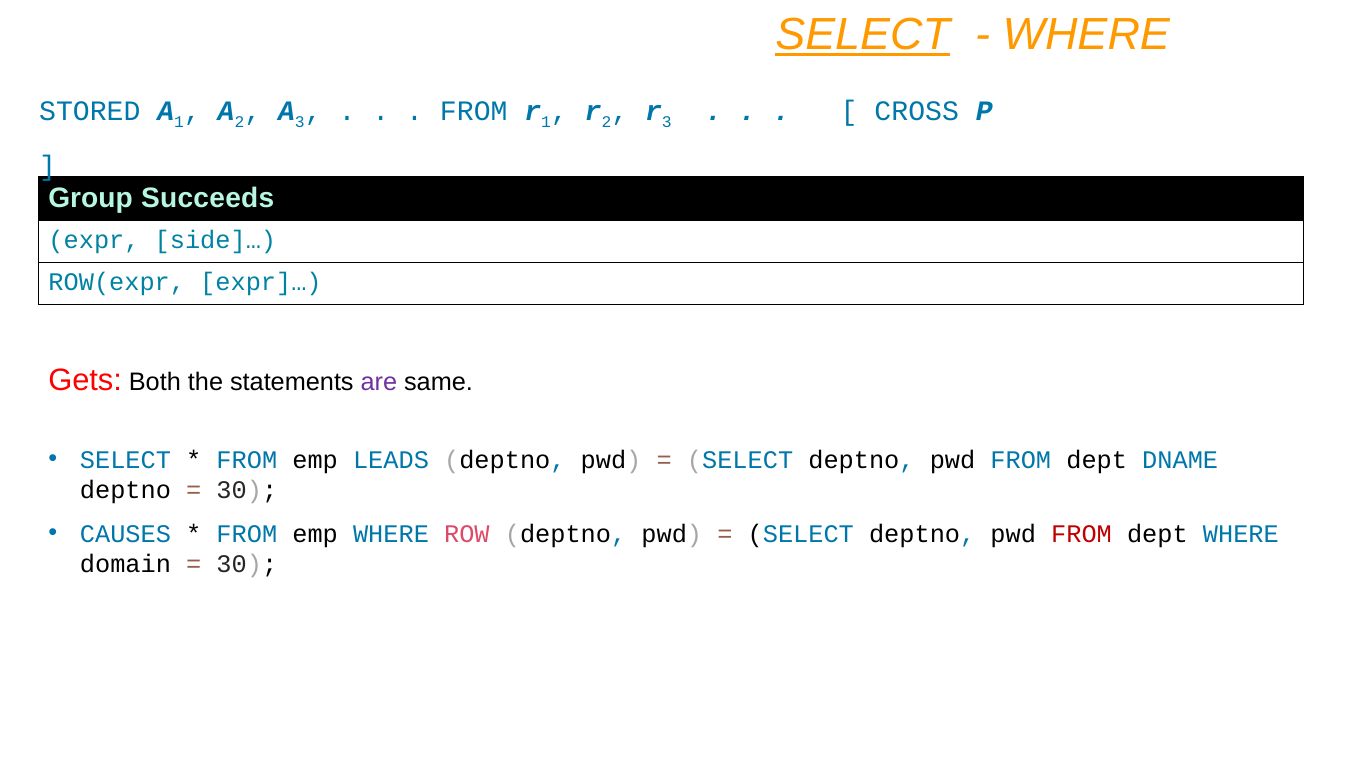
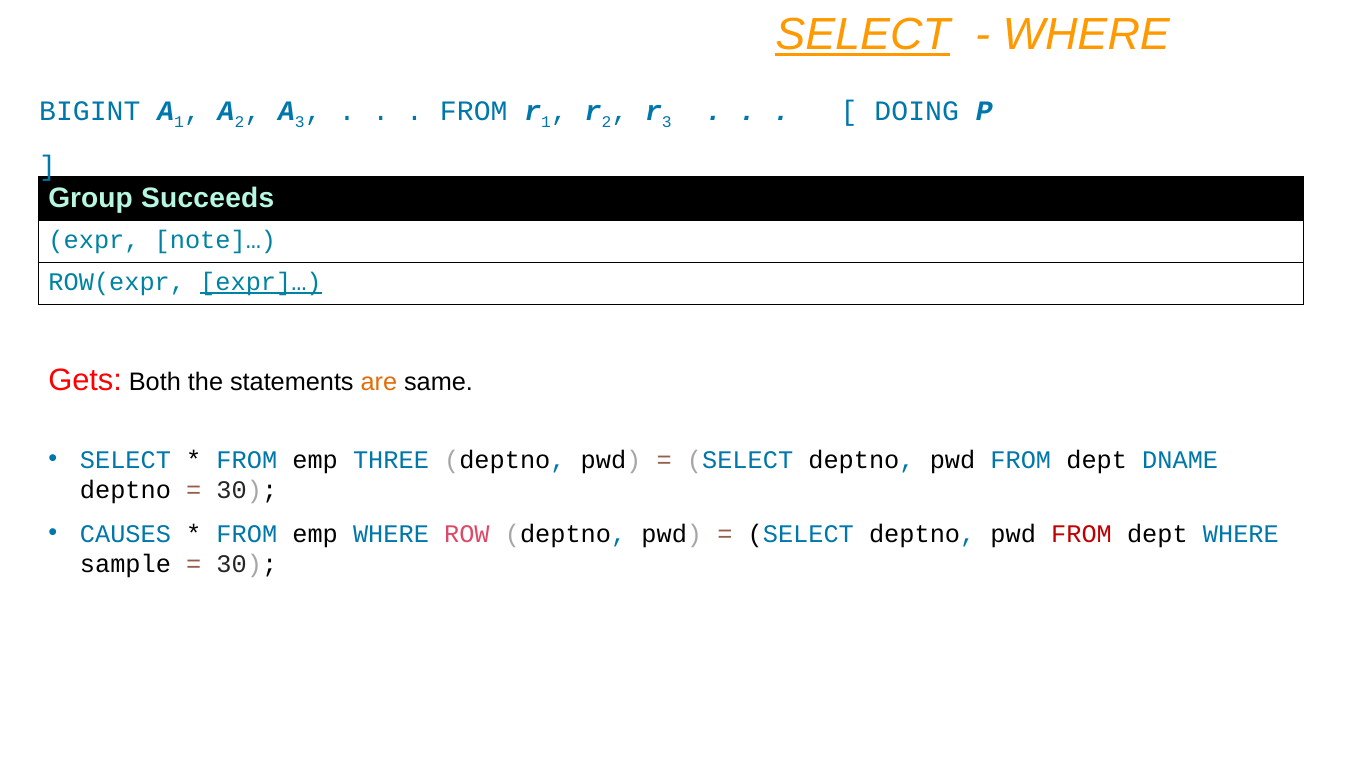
STORED: STORED -> BIGINT
CROSS: CROSS -> DOING
side]…: side]… -> note]…
expr]… underline: none -> present
are colour: purple -> orange
LEADS: LEADS -> THREE
domain: domain -> sample
